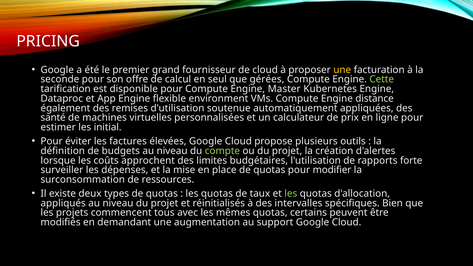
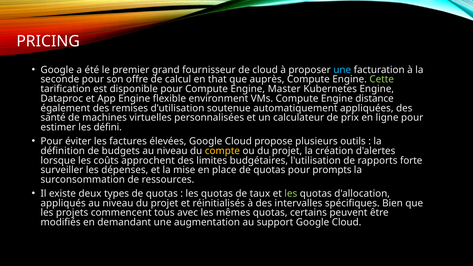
une at (342, 70) colour: yellow -> light blue
seul: seul -> that
gérées: gérées -> auprès
initial: initial -> défini
compte colour: light green -> yellow
modifier: modifier -> prompts
